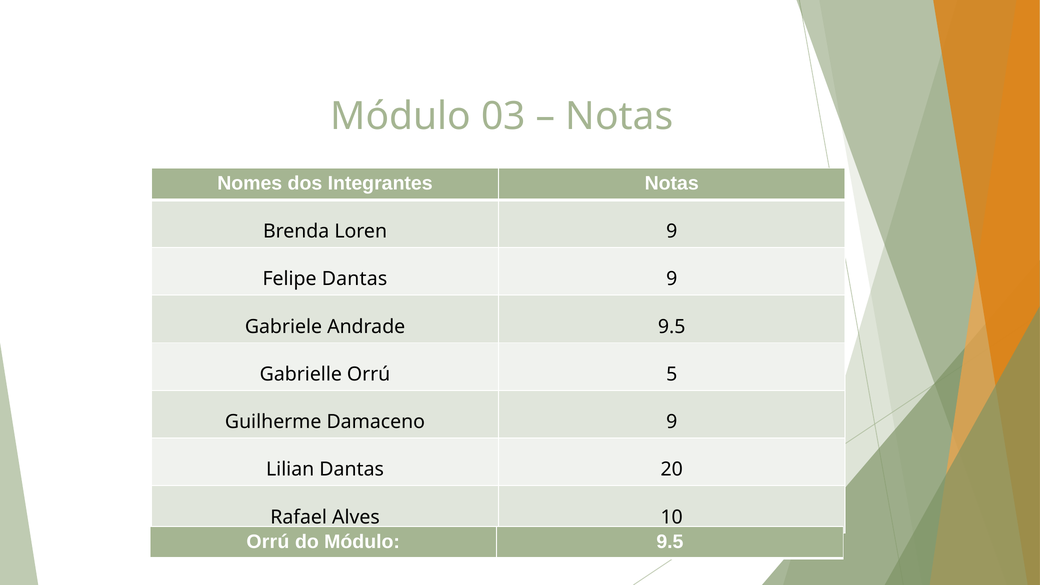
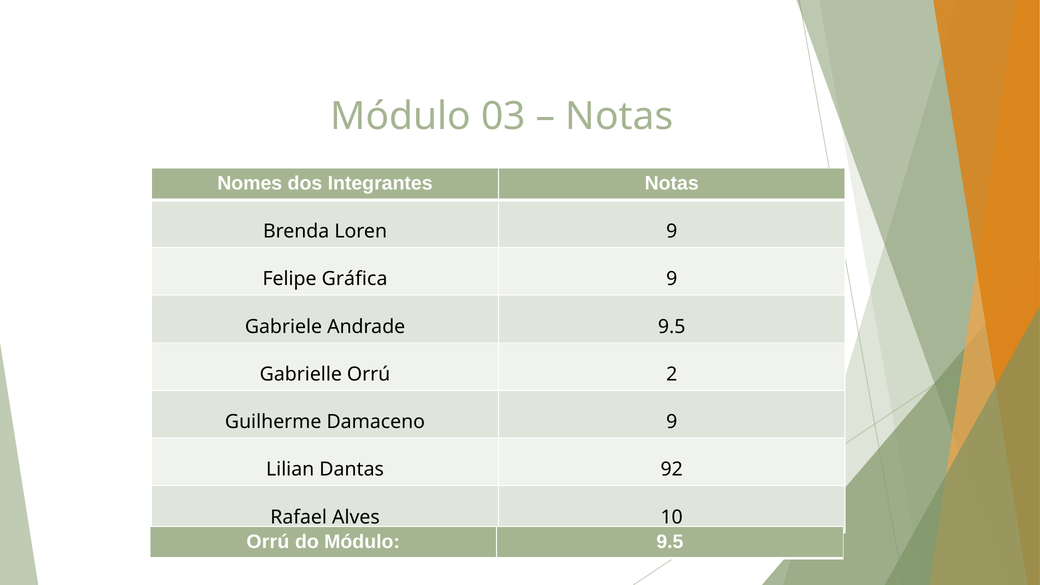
Felipe Dantas: Dantas -> Gráfica
5: 5 -> 2
20: 20 -> 92
